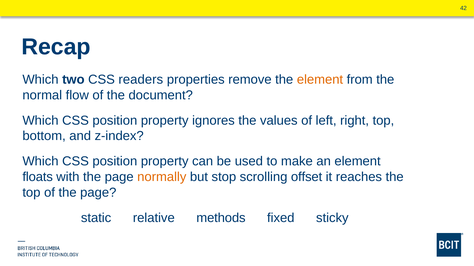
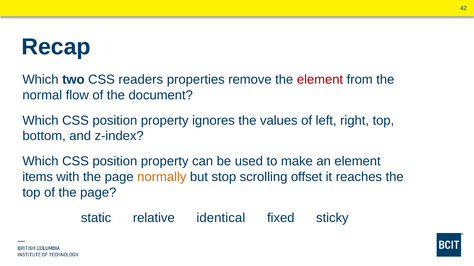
element at (320, 80) colour: orange -> red
floats: floats -> items
methods: methods -> identical
